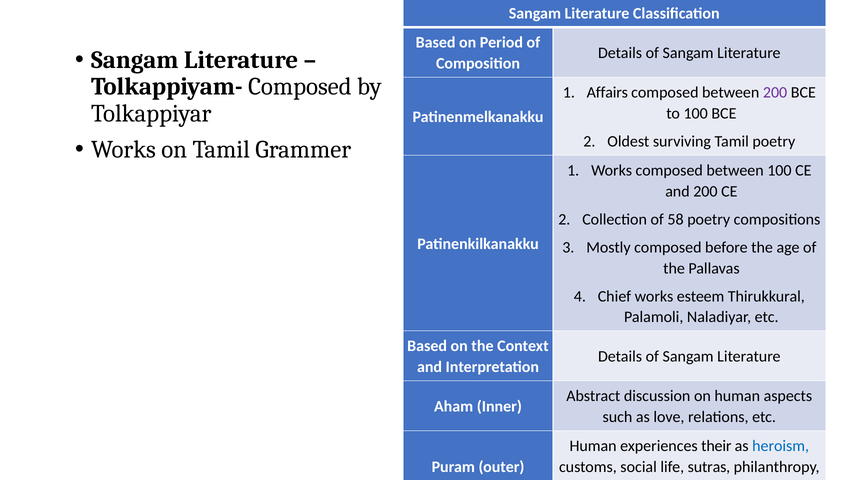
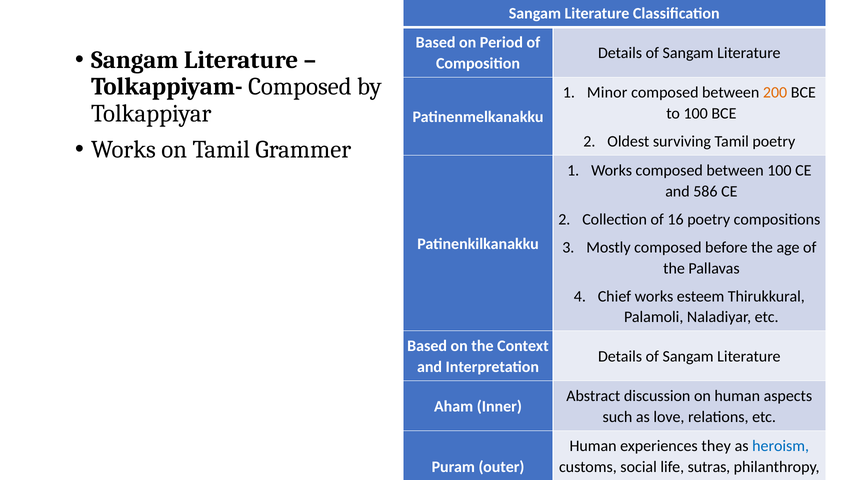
Affairs: Affairs -> Minor
200 at (775, 93) colour: purple -> orange
and 200: 200 -> 586
58: 58 -> 16
their: their -> they
